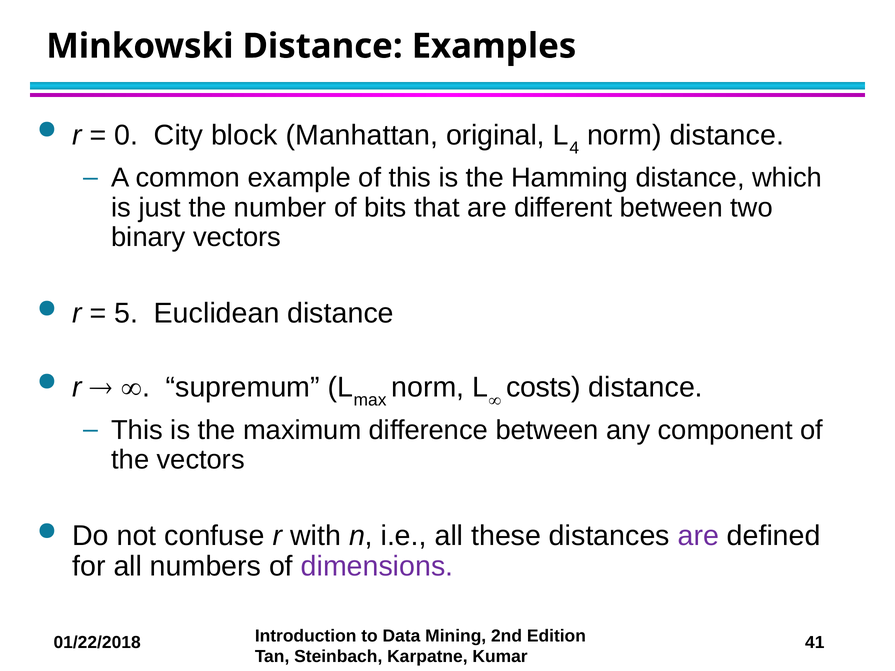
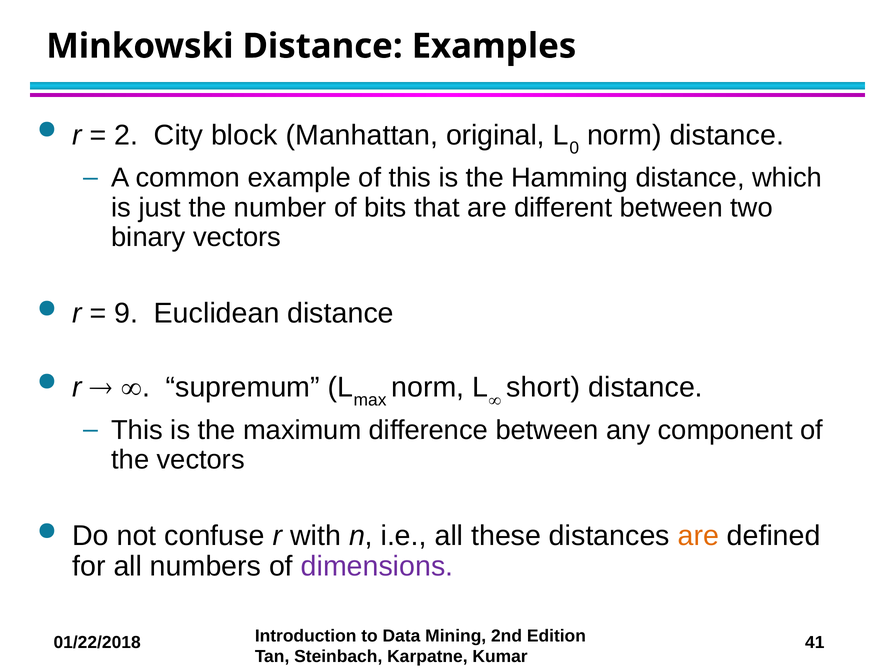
0: 0 -> 2
4: 4 -> 0
5: 5 -> 9
costs: costs -> short
are at (698, 536) colour: purple -> orange
